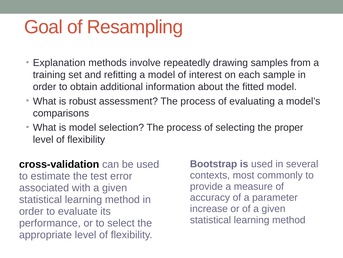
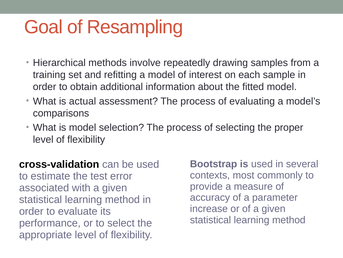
Explanation: Explanation -> Hierarchical
robust: robust -> actual
